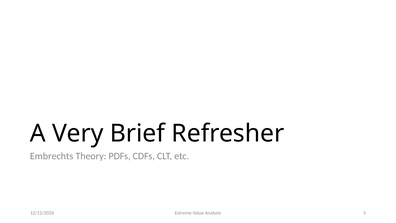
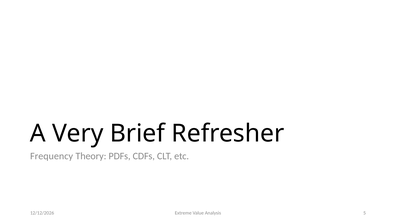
Embrechts: Embrechts -> Frequency
